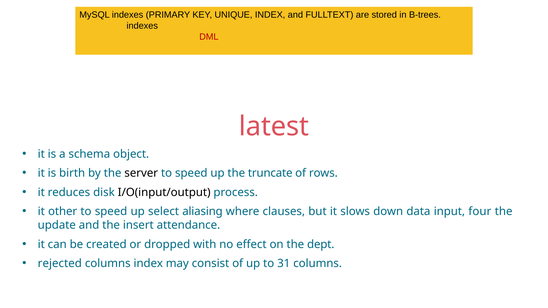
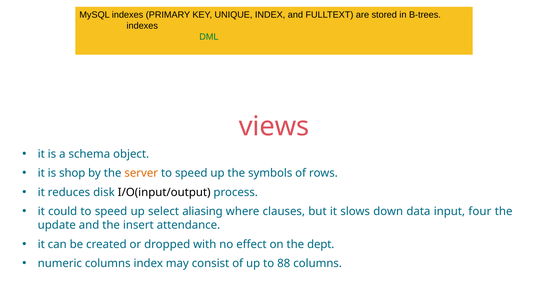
DML colour: red -> green
latest: latest -> views
birth: birth -> shop
server colour: black -> orange
truncate: truncate -> symbols
other: other -> could
rejected: rejected -> numeric
31: 31 -> 88
